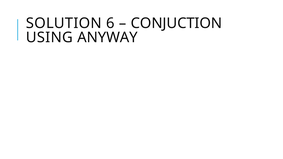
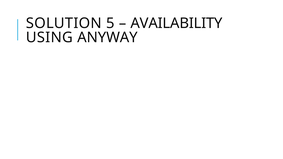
6: 6 -> 5
CONJUCTION: CONJUCTION -> AVAILABILITY
